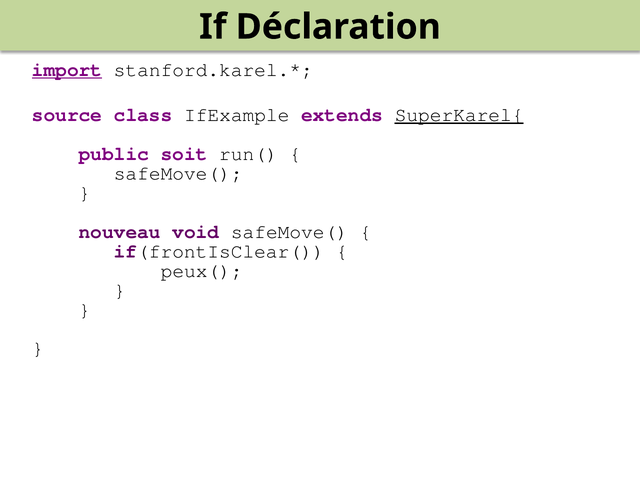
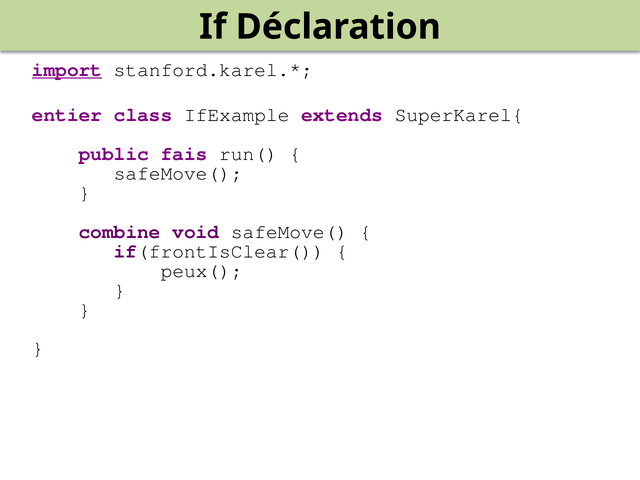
source: source -> entier
SuperKarel{ underline: present -> none
soit: soit -> fais
nouveau: nouveau -> combine
